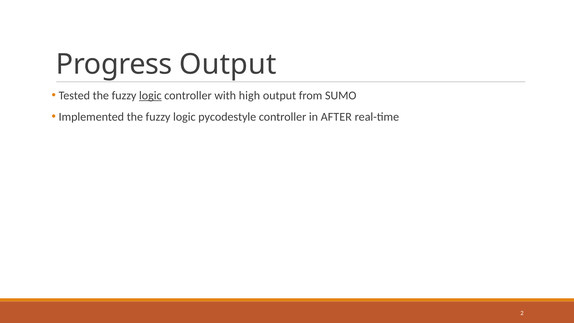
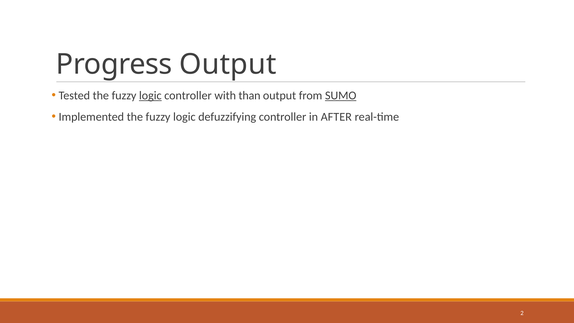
high: high -> than
SUMO underline: none -> present
pycodestyle: pycodestyle -> defuzzifying
